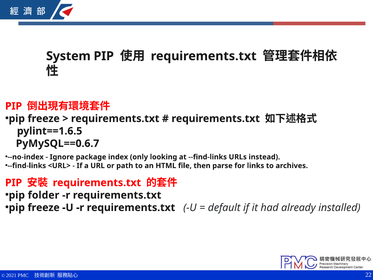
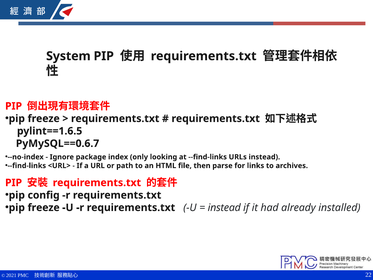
folder: folder -> config
default at (224, 207): default -> instead
